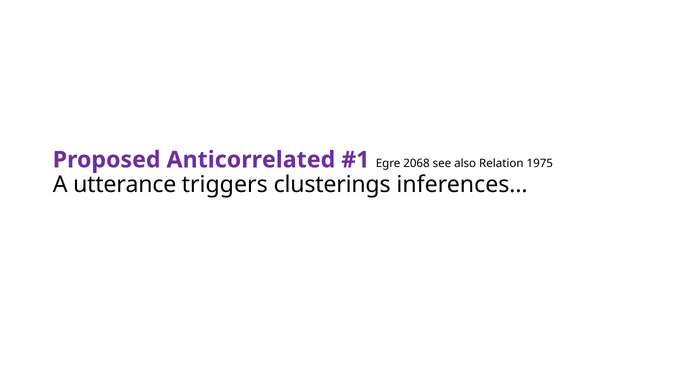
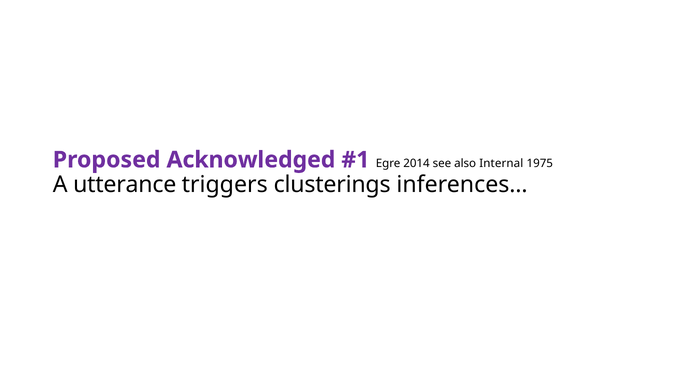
Anticorrelated: Anticorrelated -> Acknowledged
2068: 2068 -> 2014
Relation: Relation -> Internal
